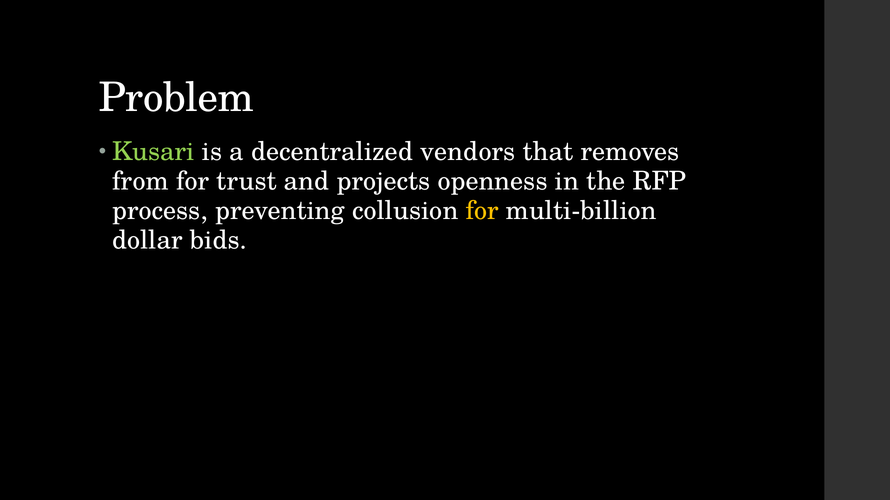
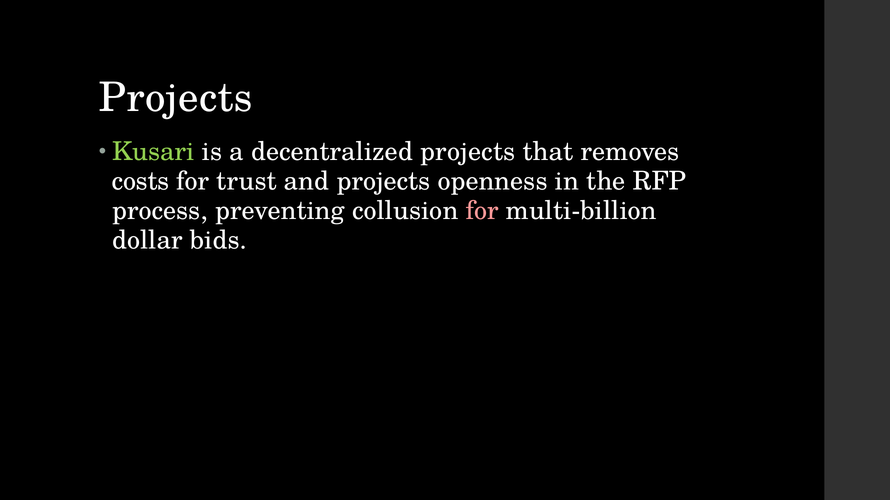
Problem at (176, 98): Problem -> Projects
decentralized vendors: vendors -> projects
from: from -> costs
for at (482, 211) colour: yellow -> pink
